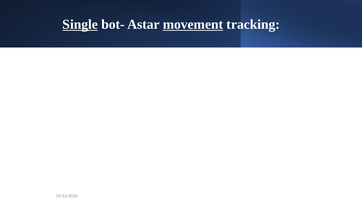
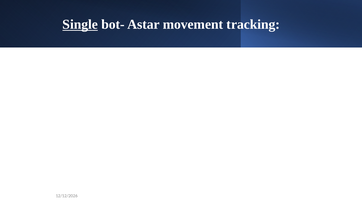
movement underline: present -> none
